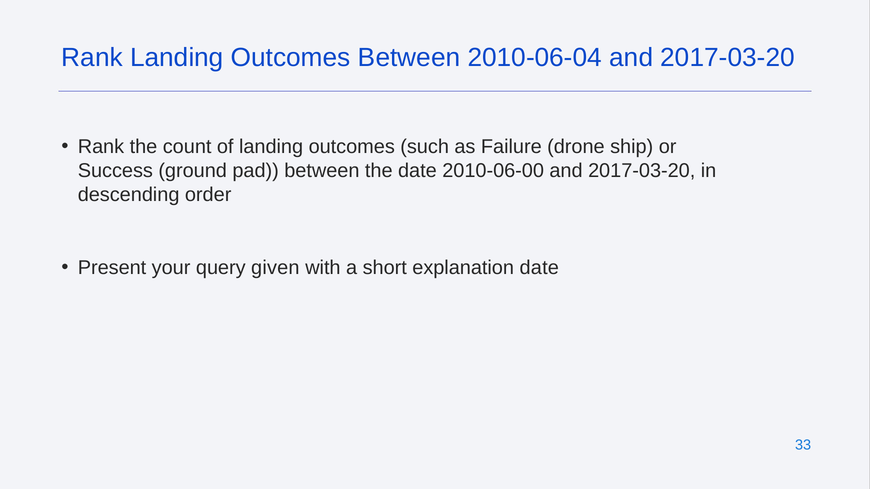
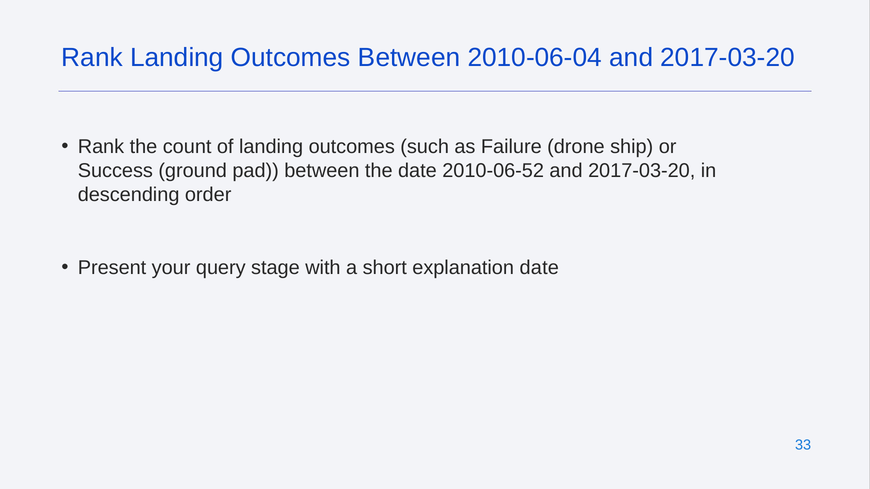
2010-06-00: 2010-06-00 -> 2010-06-52
given: given -> stage
